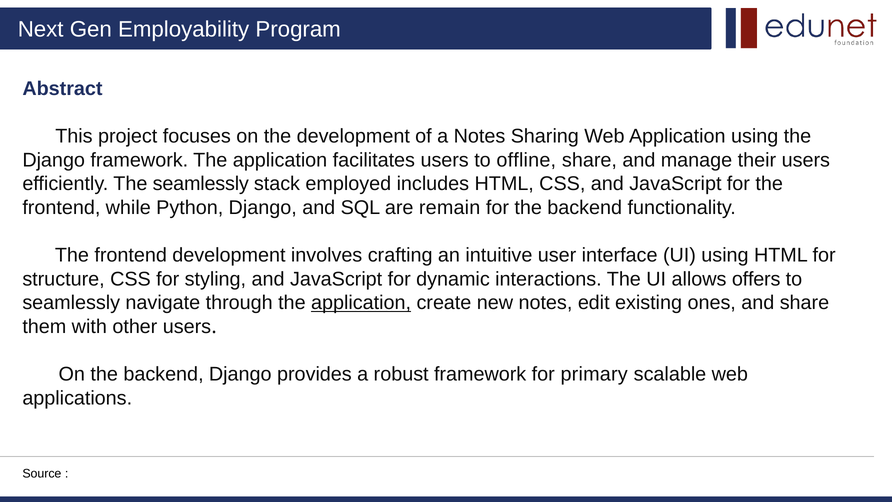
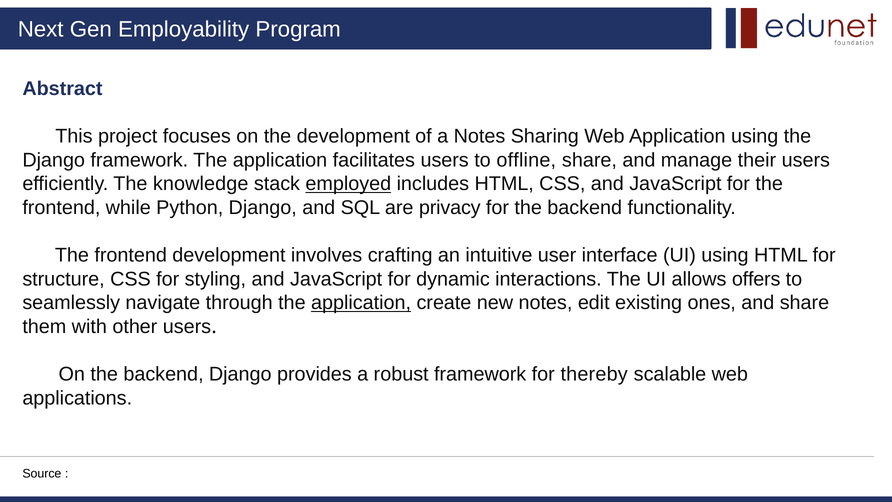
The seamlessly: seamlessly -> knowledge
employed underline: none -> present
remain: remain -> privacy
primary: primary -> thereby
